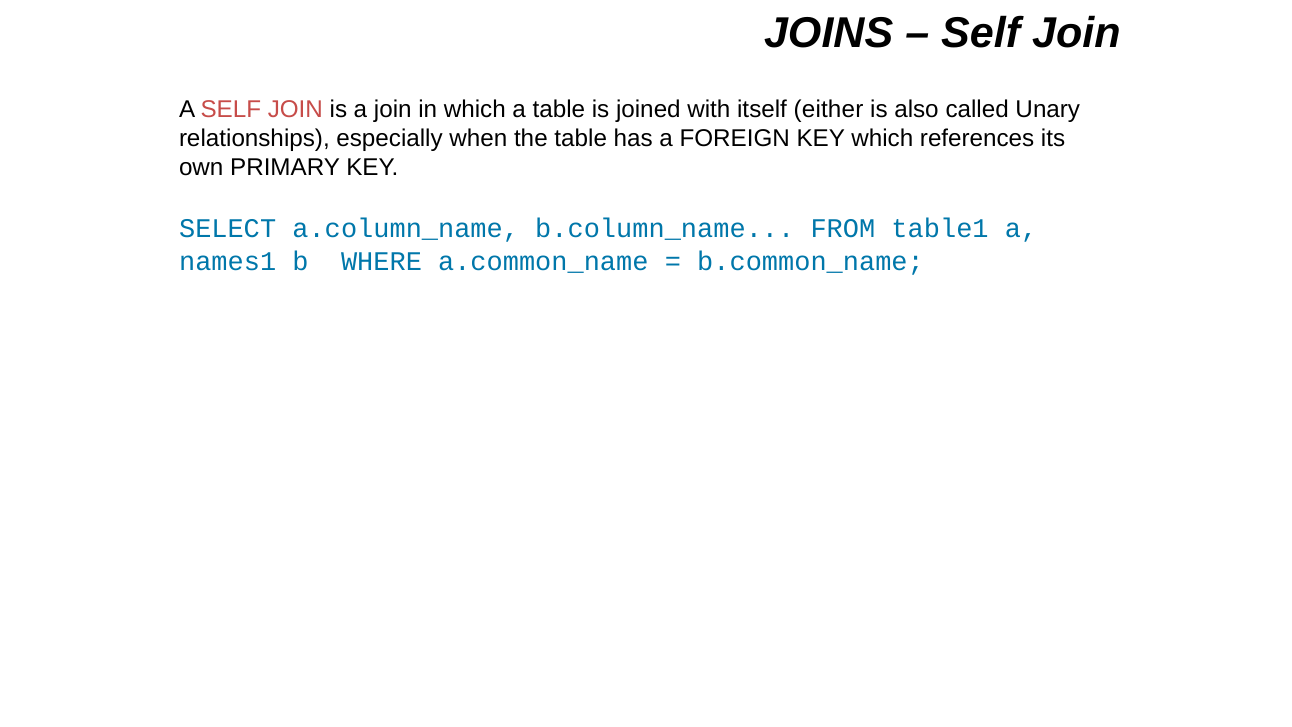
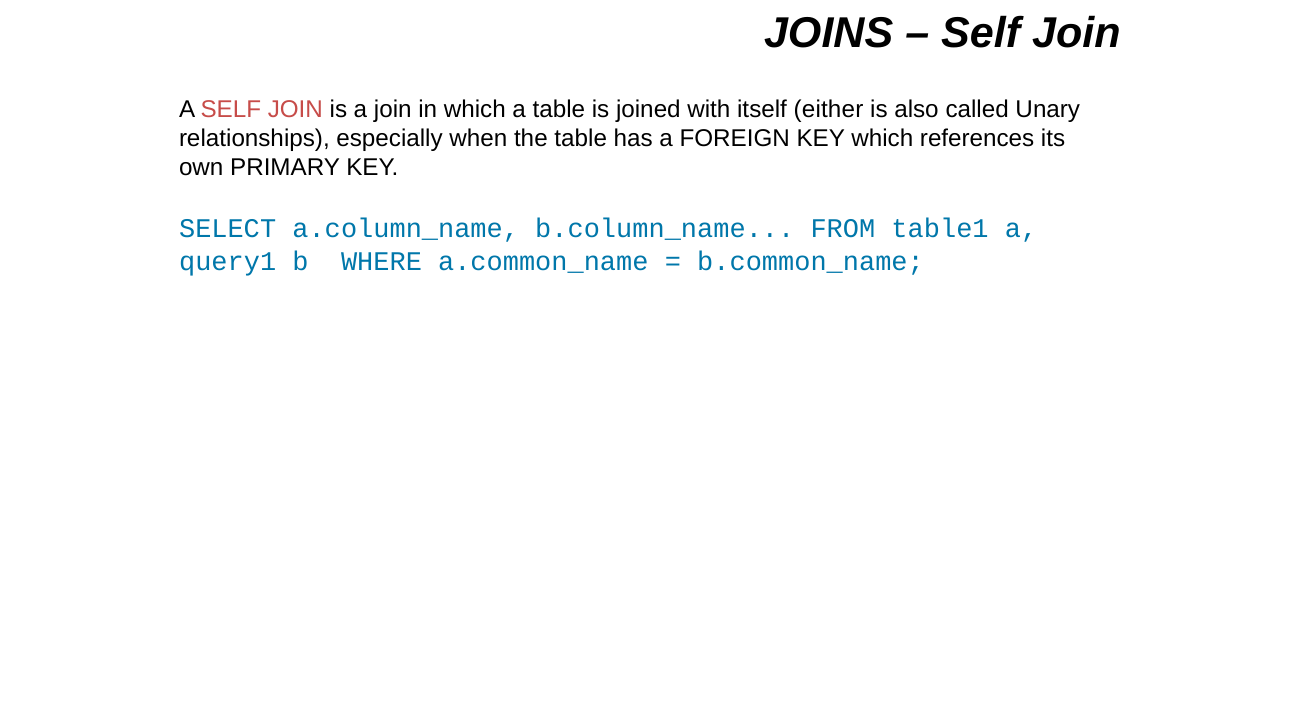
names1: names1 -> query1
